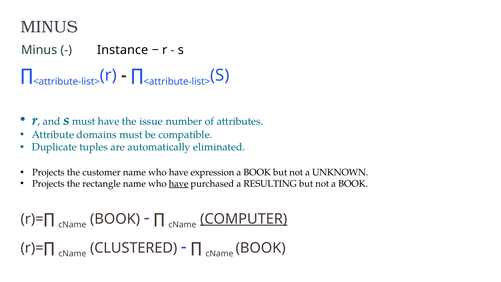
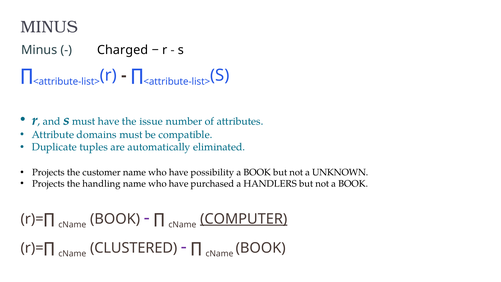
Instance: Instance -> Charged
expression: expression -> possibility
rectangle: rectangle -> handling
have at (179, 184) underline: present -> none
RESULTING: RESULTING -> HANDLERS
